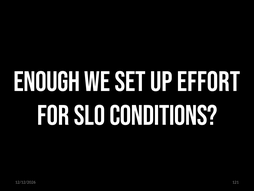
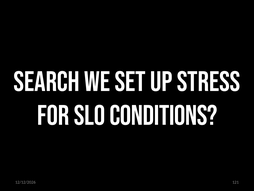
ENOUGH: ENOUGH -> SEARCH
EFFORT: EFFORT -> STRESS
